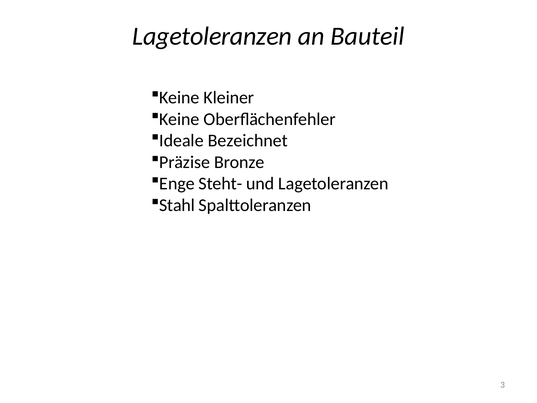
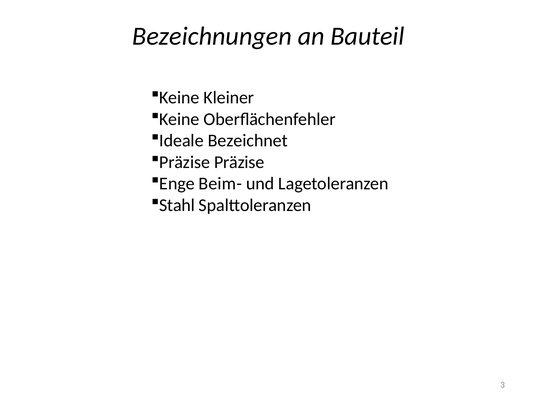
Lagetoleranzen at (212, 36): Lagetoleranzen -> Bezeichnungen
Präzise Bronze: Bronze -> Präzise
Steht-: Steht- -> Beim-
